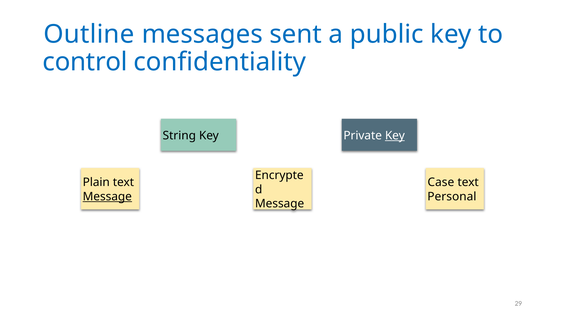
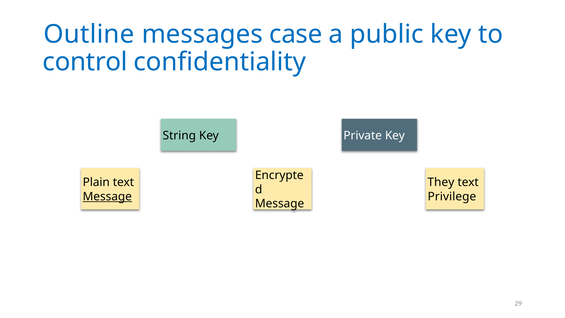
sent: sent -> case
Key at (395, 136) underline: present -> none
Case: Case -> They
Personal: Personal -> Privilege
